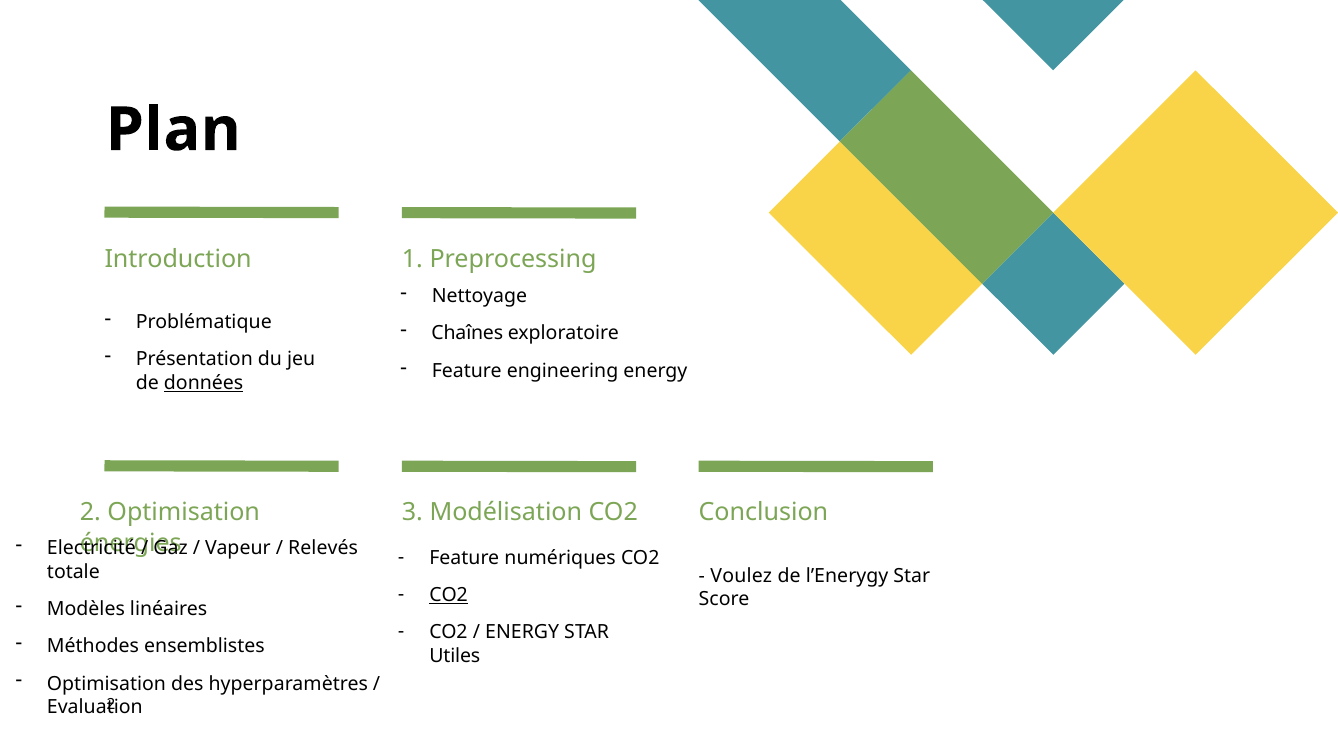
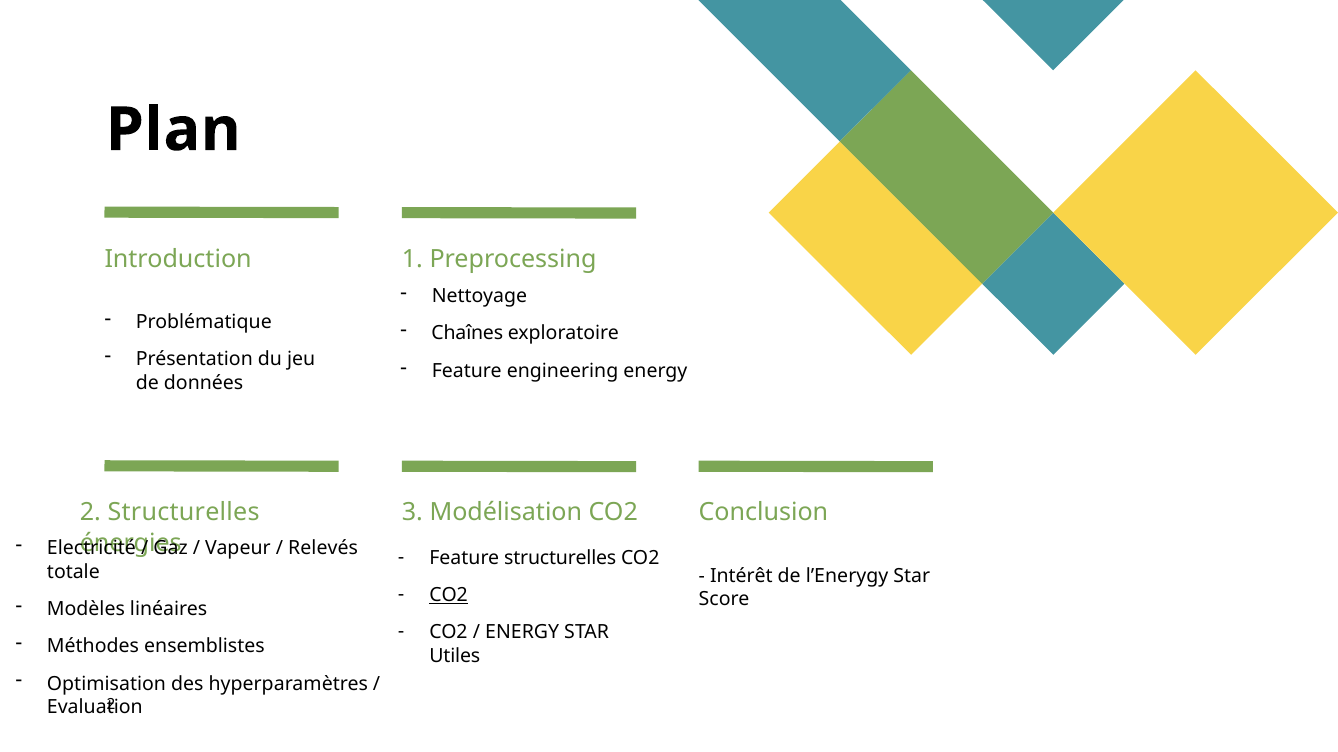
données underline: present -> none
2 Optimisation: Optimisation -> Structurelles
Feature numériques: numériques -> structurelles
Voulez: Voulez -> Intérêt
